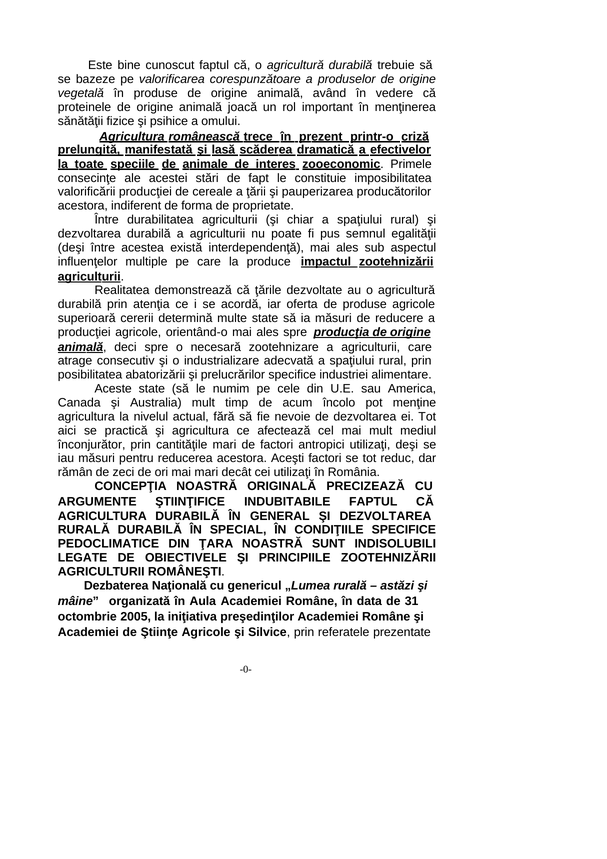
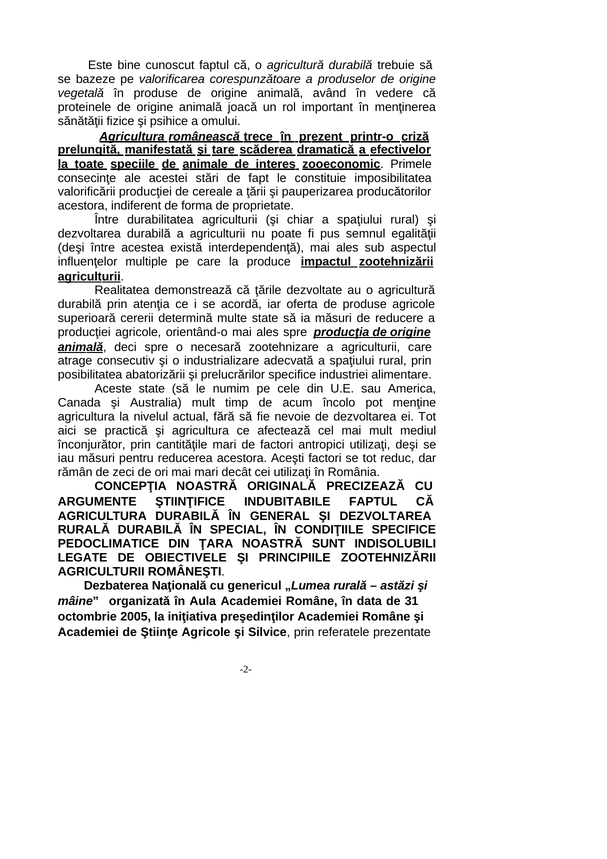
lasă: lasă -> tare
-0-: -0- -> -2-
